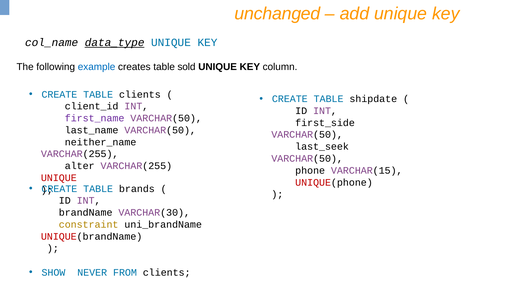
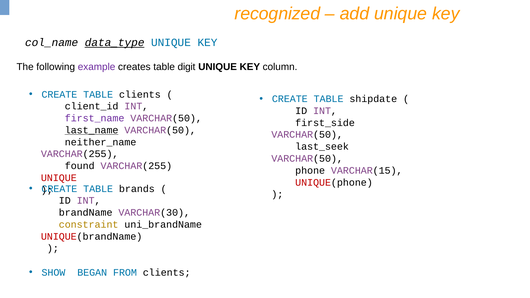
unchanged: unchanged -> recognized
example colour: blue -> purple
sold: sold -> digit
last_name underline: none -> present
alter: alter -> found
NEVER: NEVER -> BEGAN
